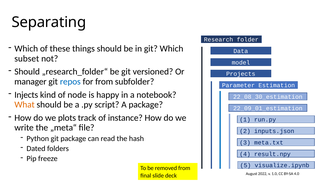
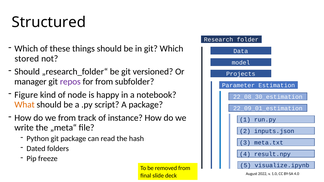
Separating: Separating -> Structured
subset: subset -> stored
repos colour: blue -> purple
Injects: Injects -> Figure
we plots: plots -> from
